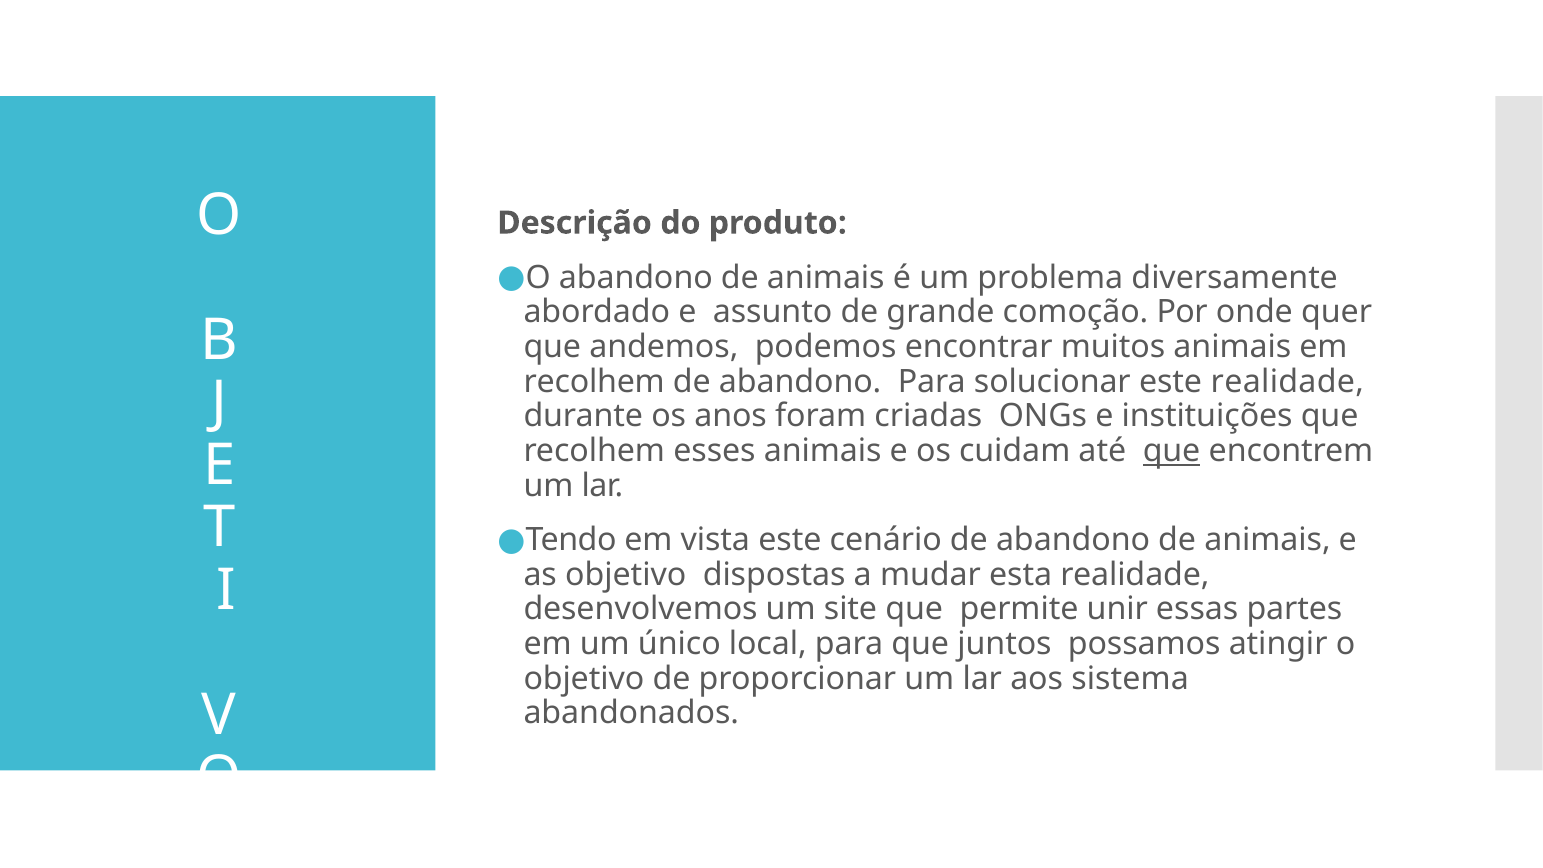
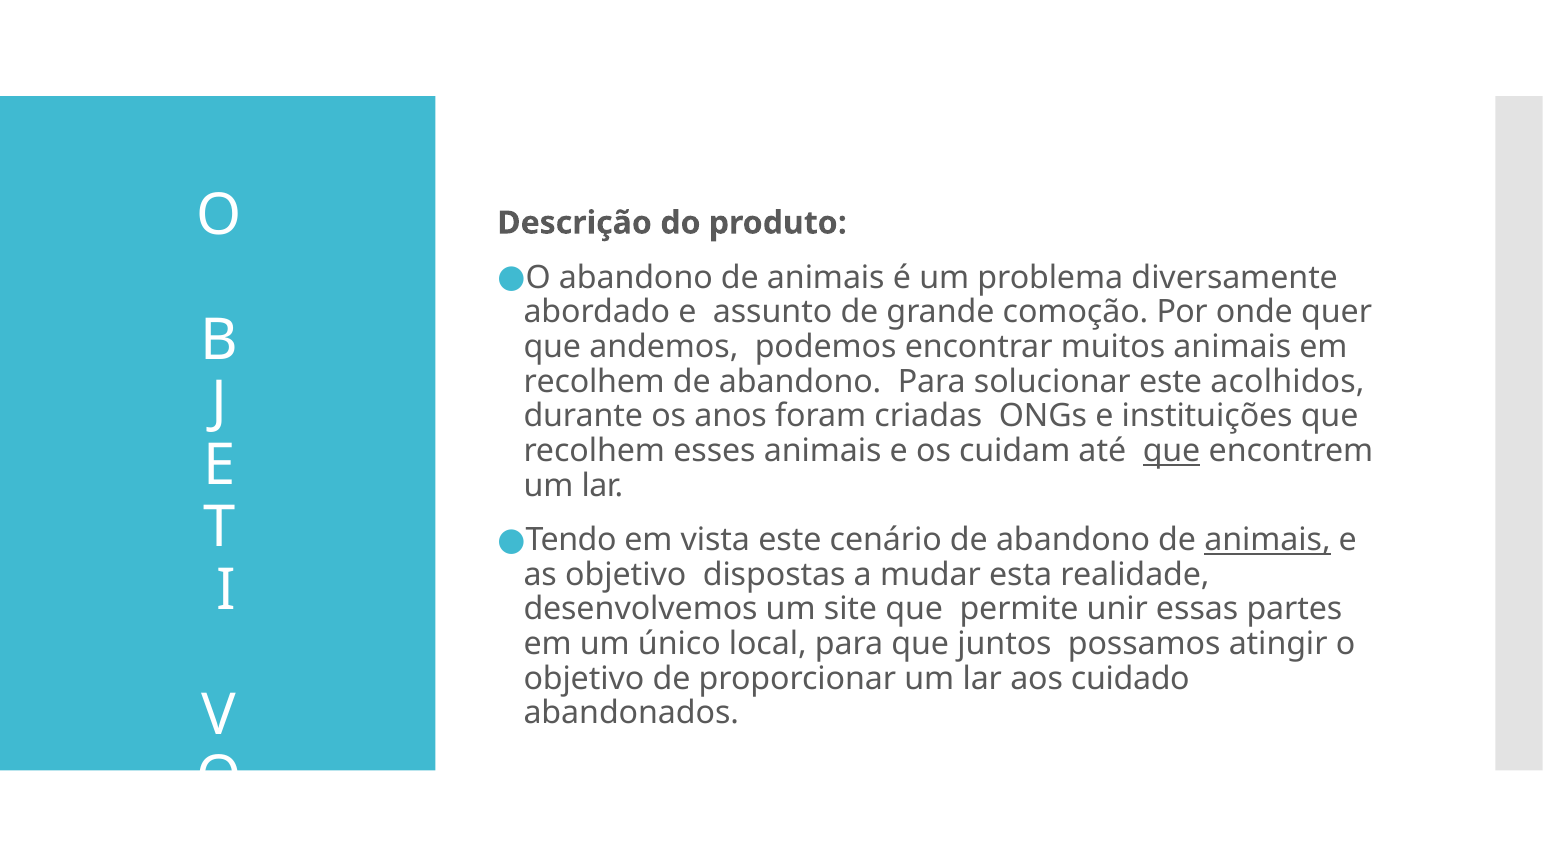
este realidade: realidade -> acolhidos
animais at (1268, 540) underline: none -> present
sistema: sistema -> cuidado
